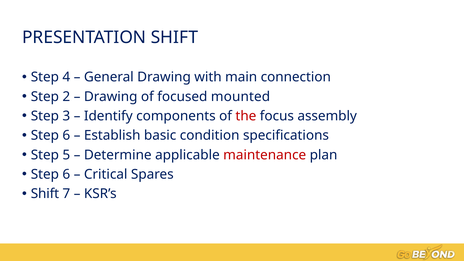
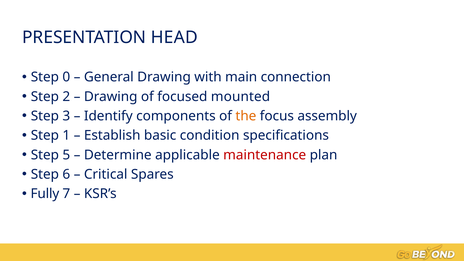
PRESENTATION SHIFT: SHIFT -> HEAD
4: 4 -> 0
the colour: red -> orange
6 at (66, 135): 6 -> 1
Shift at (45, 194): Shift -> Fully
